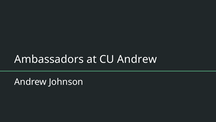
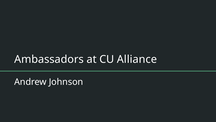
CU Andrew: Andrew -> Alliance
